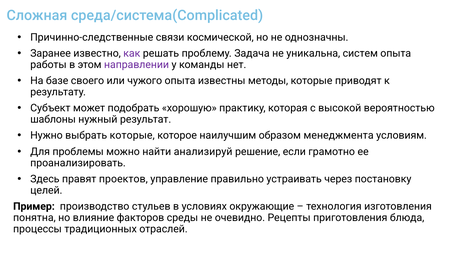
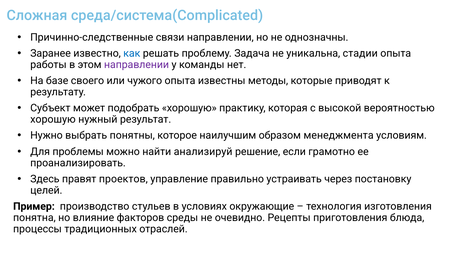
связи космической: космической -> направлении
как colour: purple -> blue
систем: систем -> стадии
шаблоны at (53, 119): шаблоны -> хорошую
выбрать которые: которые -> понятны
